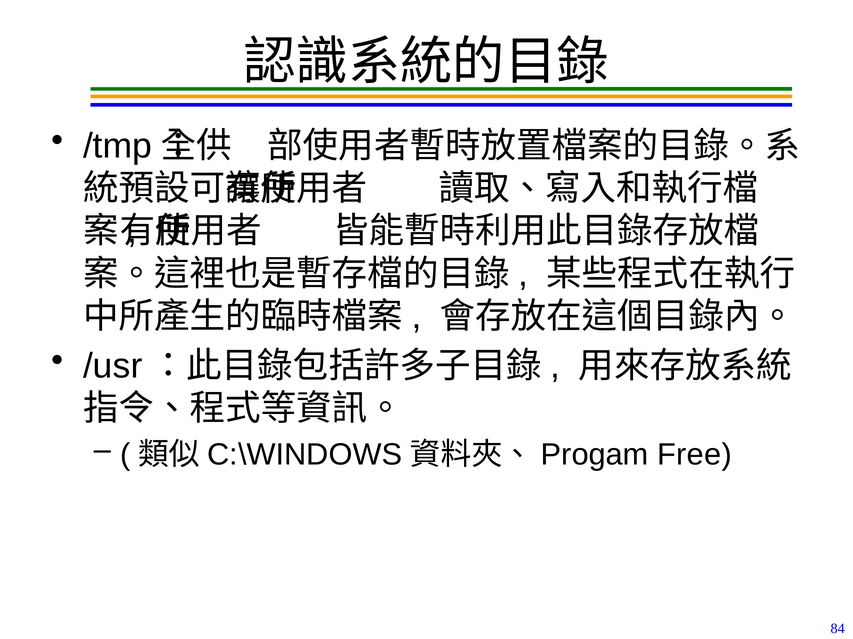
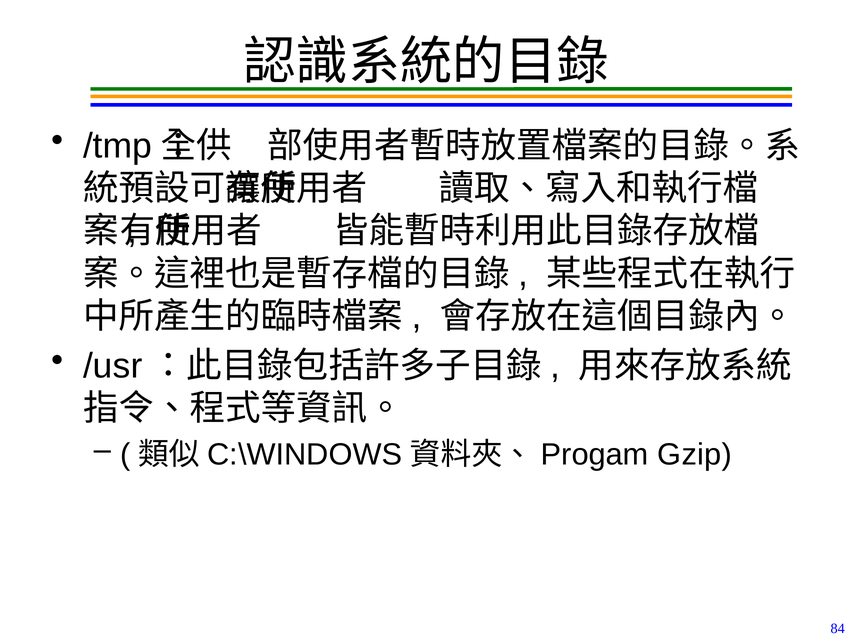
Free: Free -> Gzip
